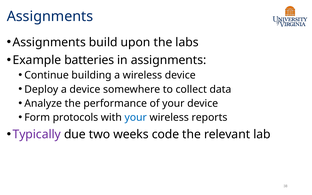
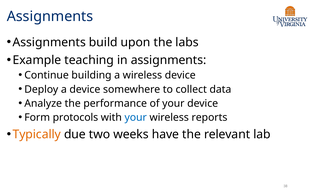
batteries: batteries -> teaching
Typically colour: purple -> orange
code: code -> have
